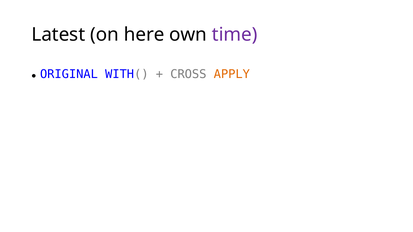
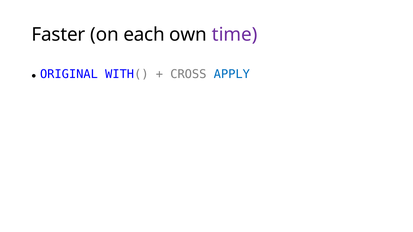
Latest: Latest -> Faster
here: here -> each
APPLY colour: orange -> blue
